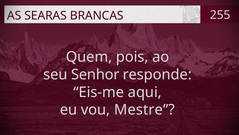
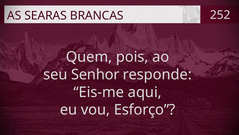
255: 255 -> 252
Mestre: Mestre -> Esforço
